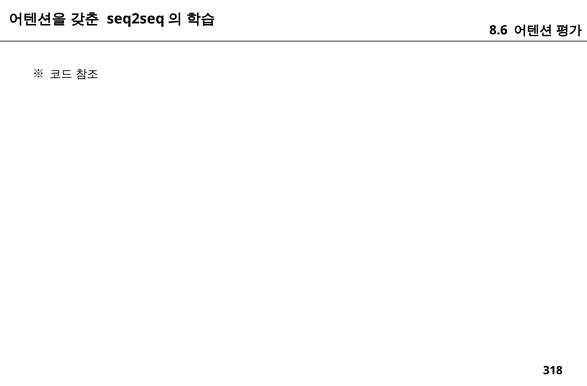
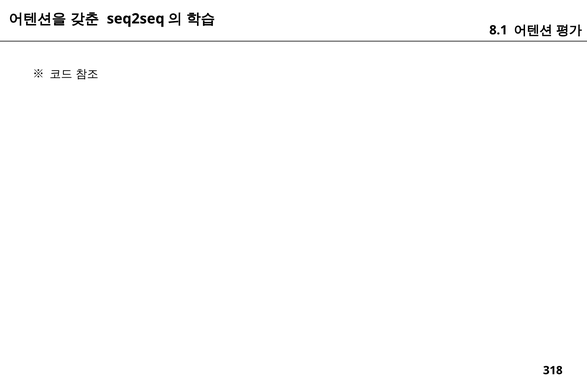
8.6: 8.6 -> 8.1
